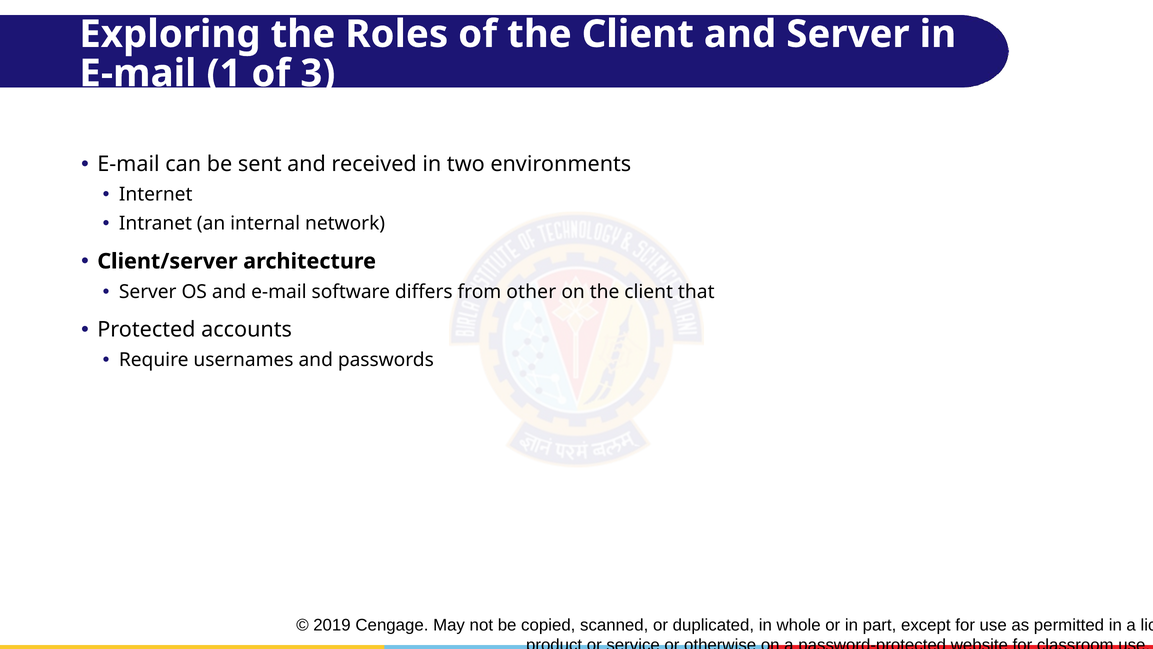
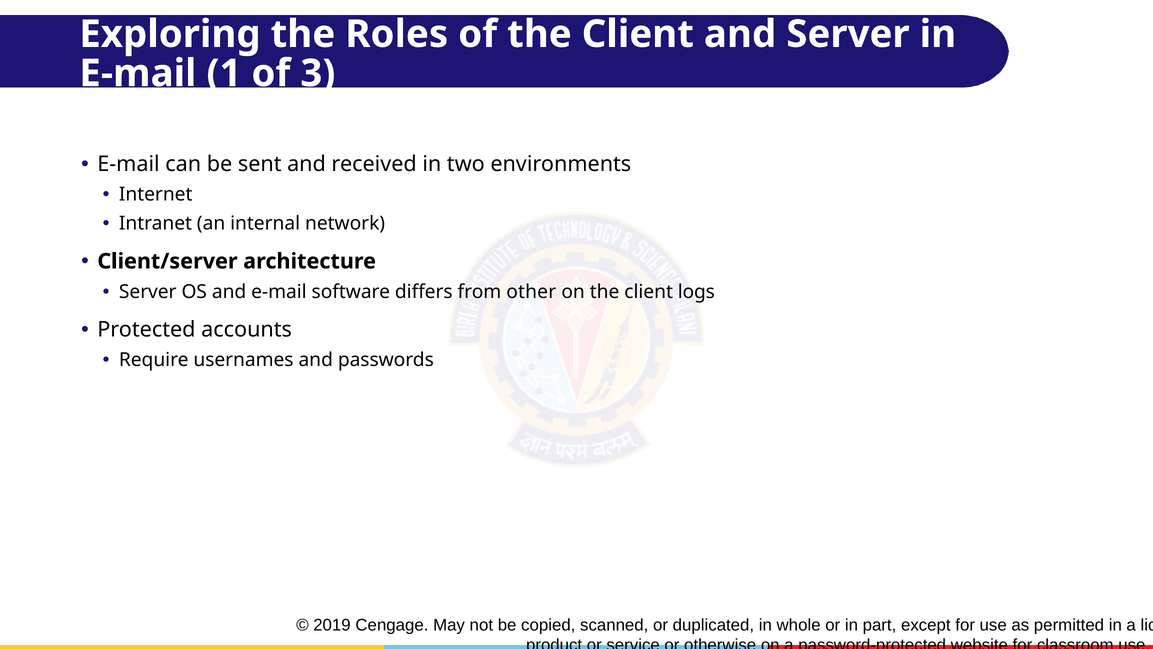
that: that -> logs
